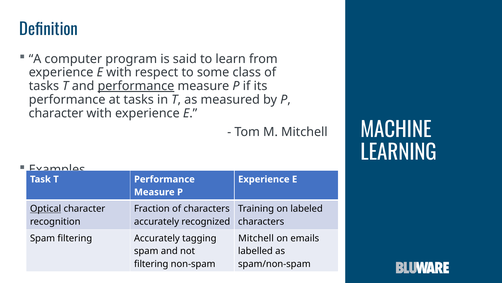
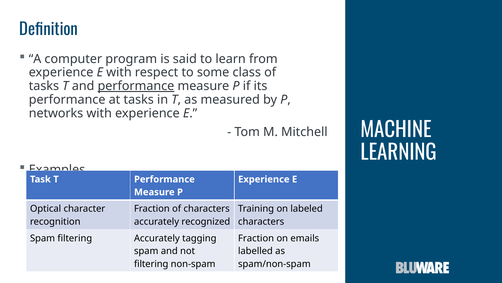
character at (56, 113): character -> networks
Optical underline: present -> none
Mitchell at (256, 238): Mitchell -> Fraction
